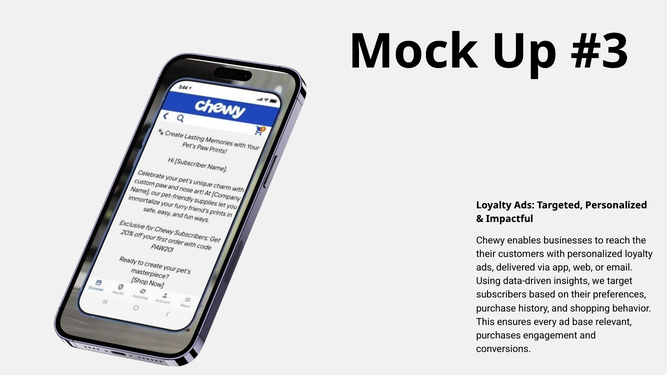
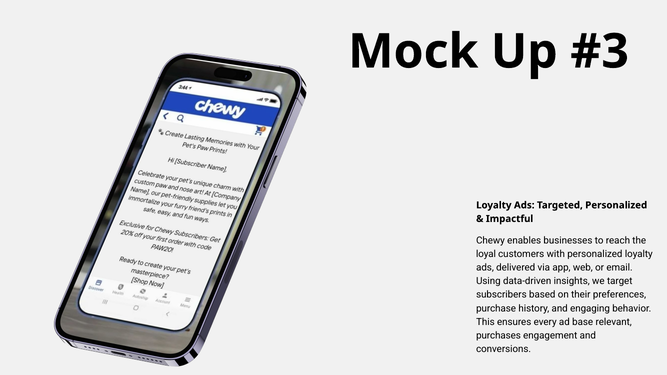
their at (486, 254): their -> loyal
shopping: shopping -> engaging
